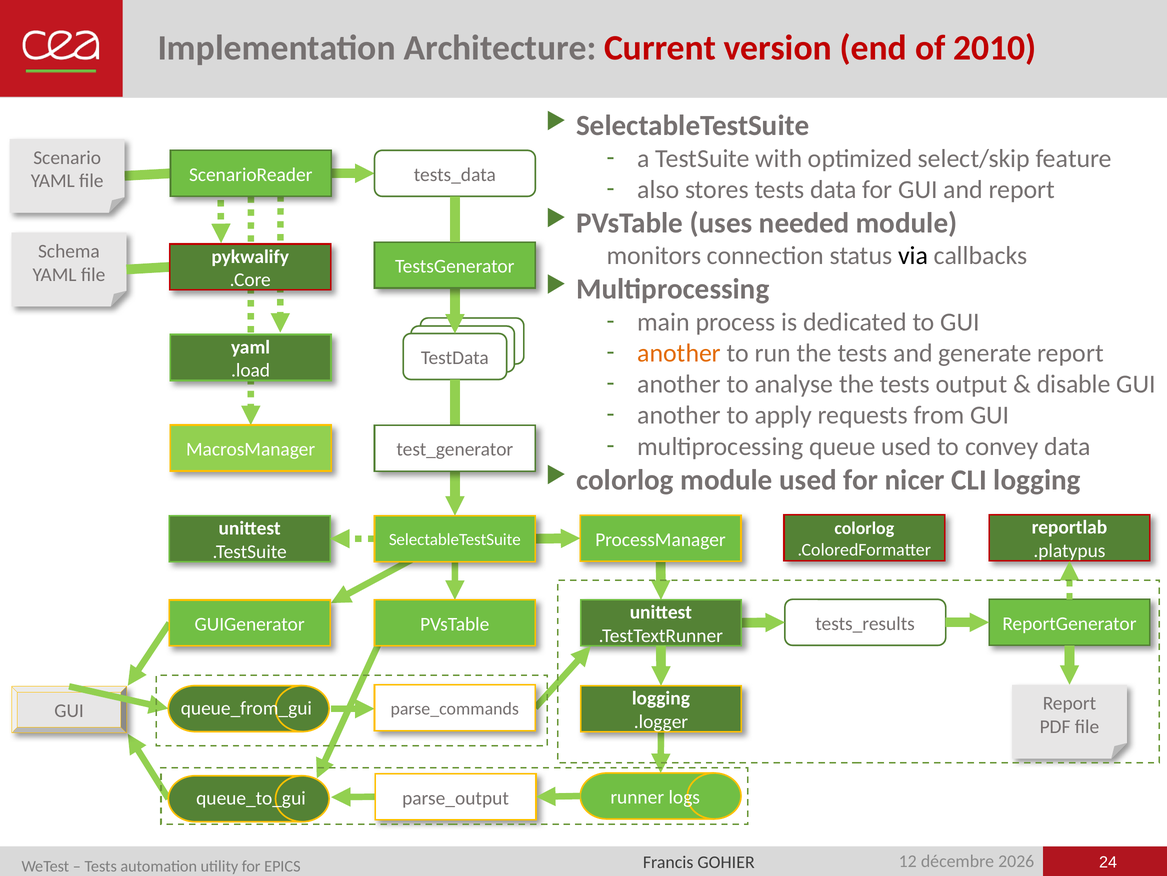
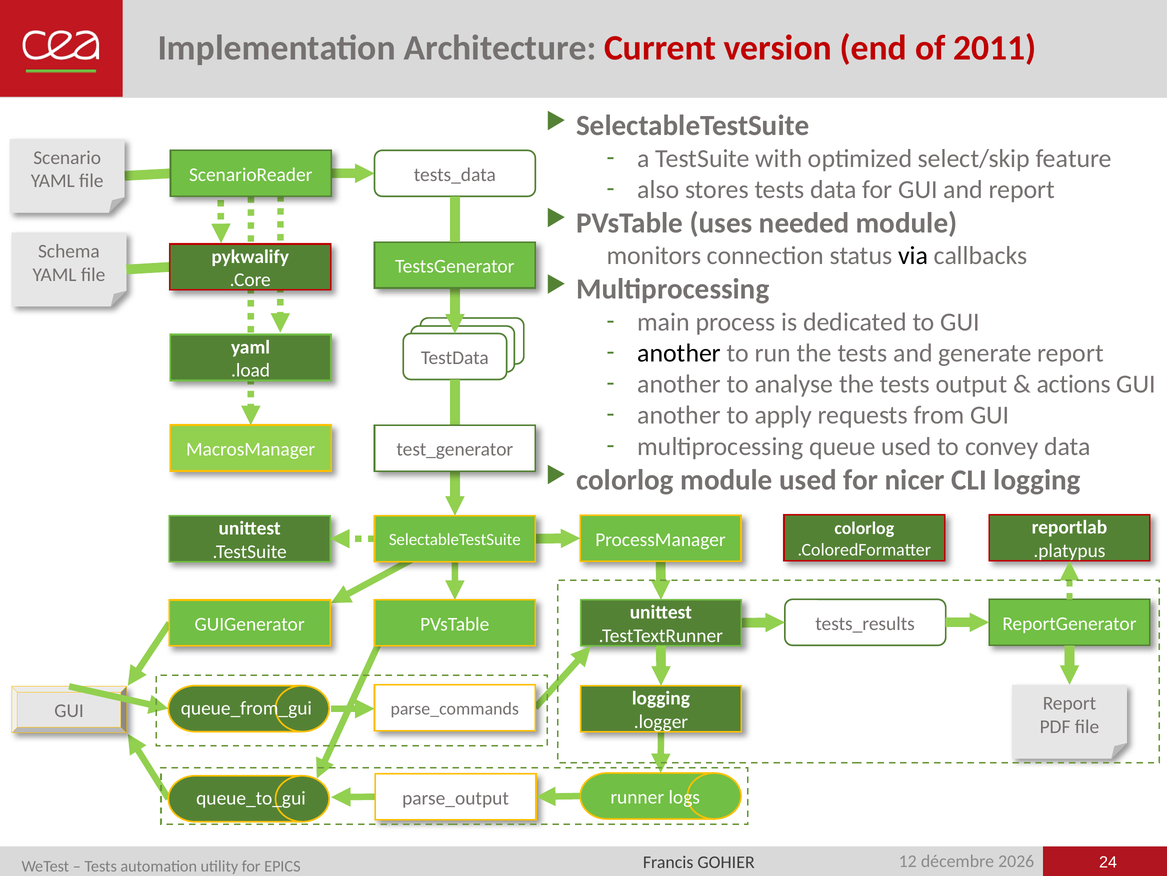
2010: 2010 -> 2011
another at (679, 353) colour: orange -> black
disable: disable -> actions
